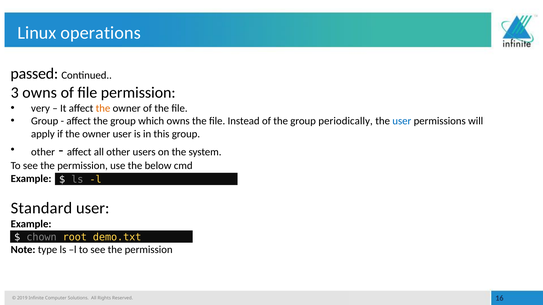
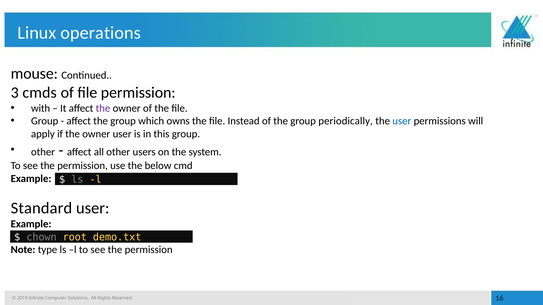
passed: passed -> mouse
3 owns: owns -> cmds
very: very -> with
the at (103, 108) colour: orange -> purple
